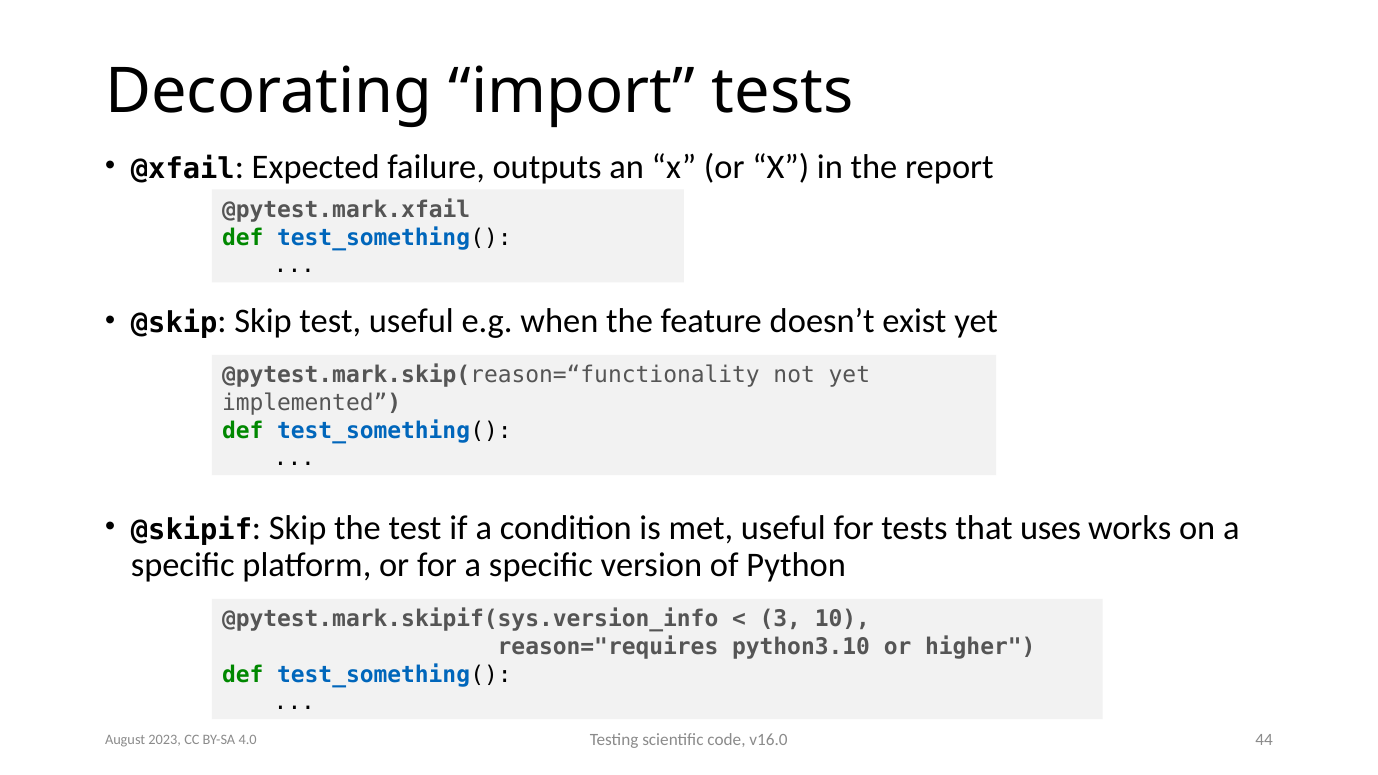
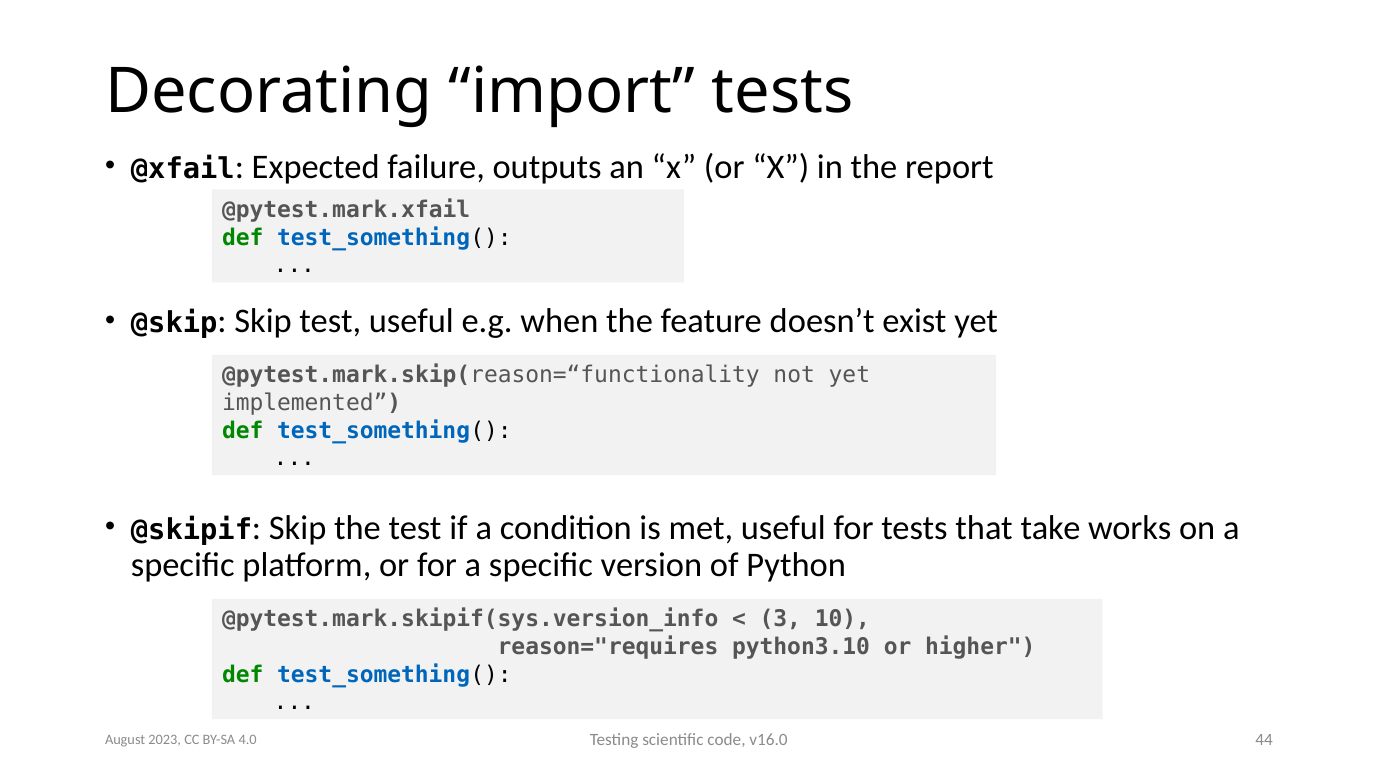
uses: uses -> take
